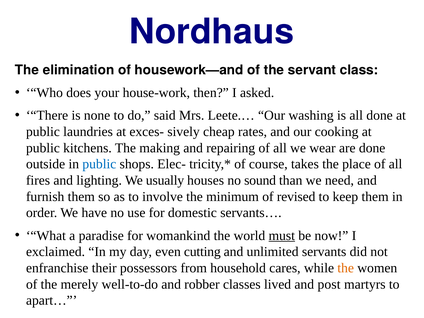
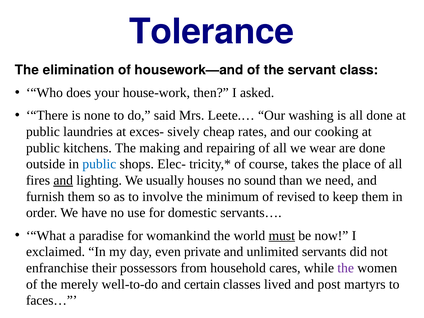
Nordhaus: Nordhaus -> Tolerance
and at (63, 180) underline: none -> present
cutting: cutting -> private
the at (346, 268) colour: orange -> purple
robber: robber -> certain
apart…: apart… -> faces…
